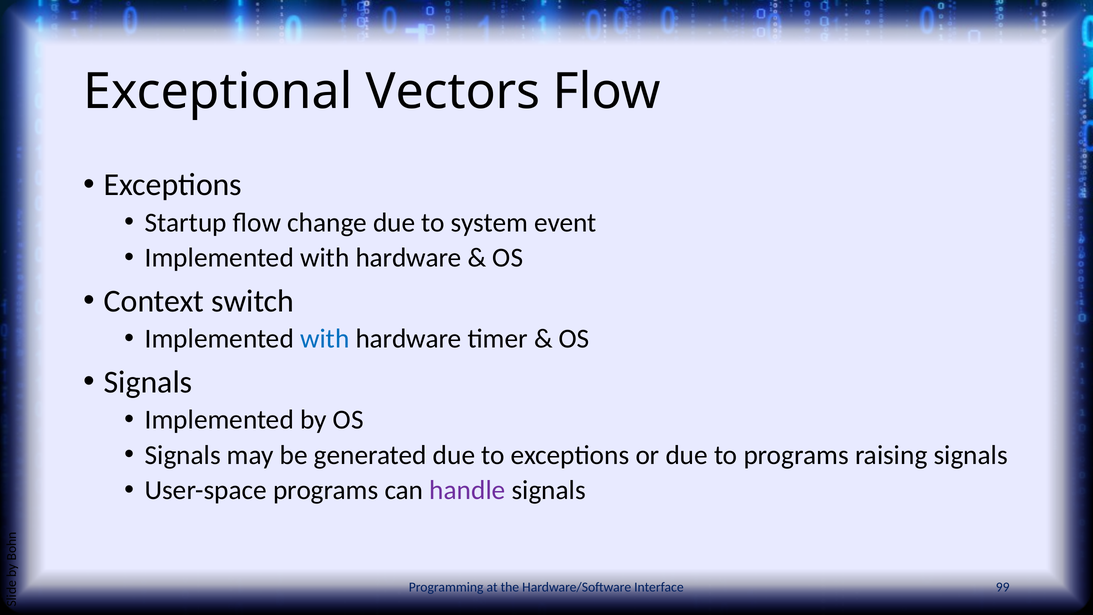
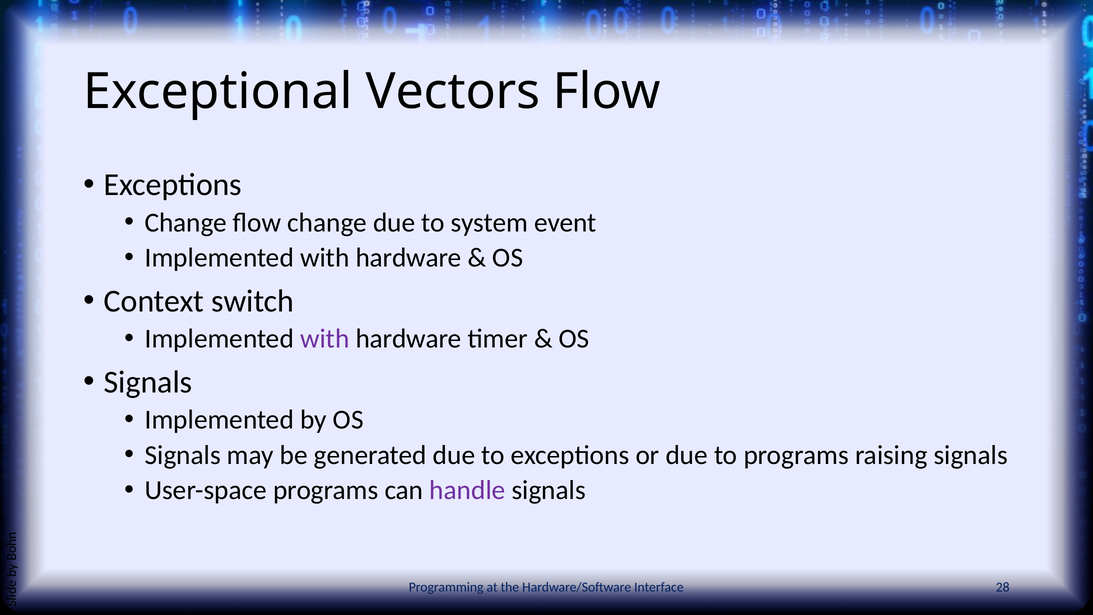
Startup at (186, 222): Startup -> Change
with at (325, 339) colour: blue -> purple
99: 99 -> 28
